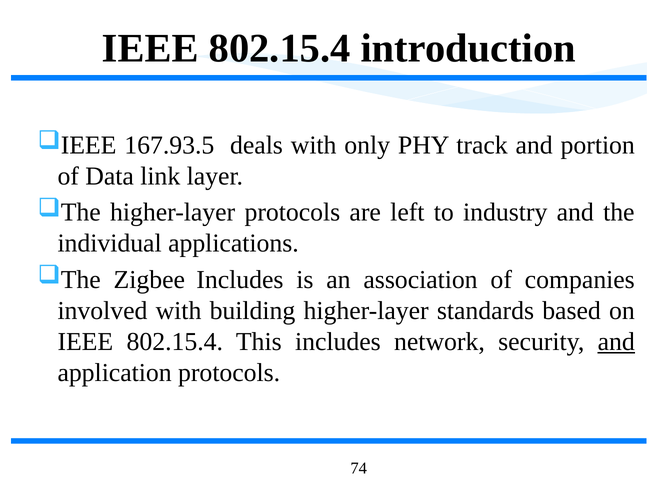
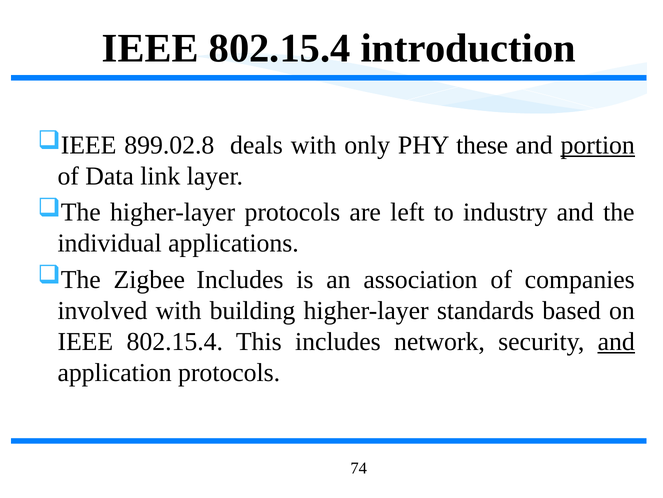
167.93.5: 167.93.5 -> 899.02.8
track: track -> these
portion underline: none -> present
